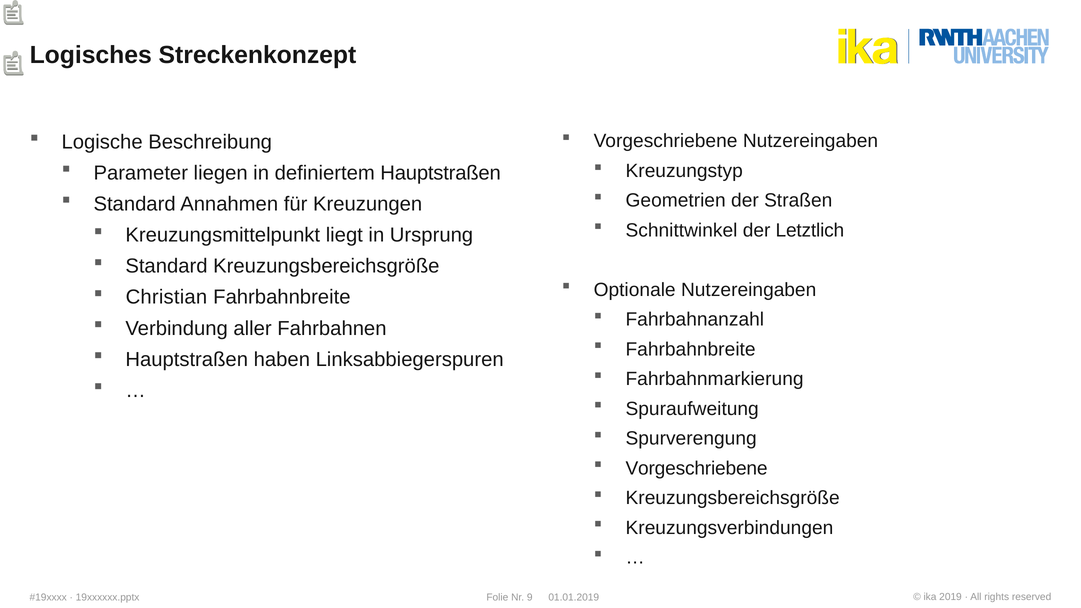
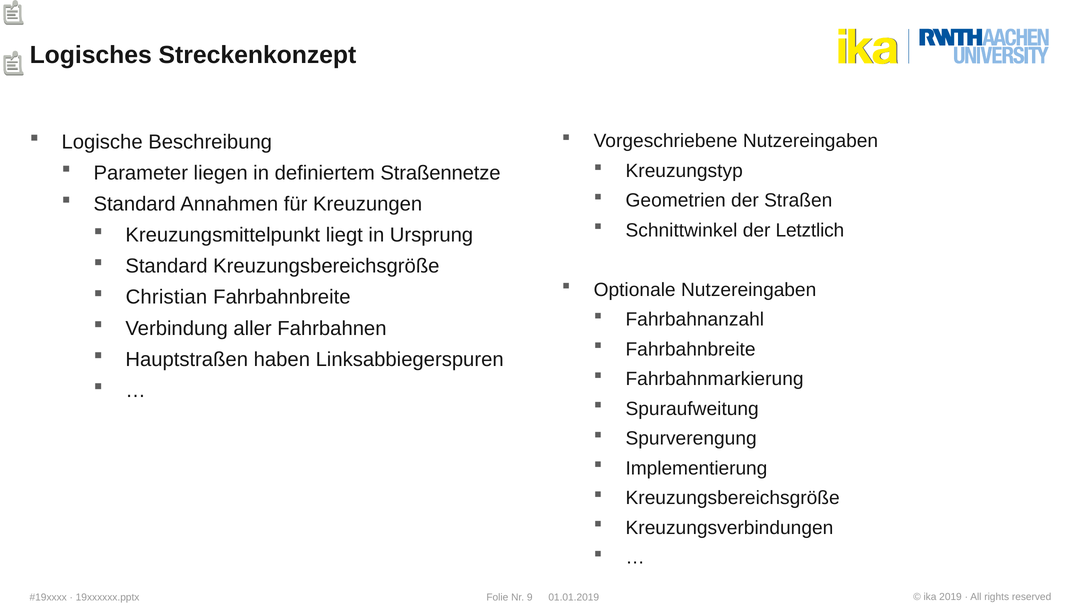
definiertem Hauptstraßen: Hauptstraßen -> Straßennetze
Vorgeschriebene at (697, 468): Vorgeschriebene -> Implementierung
